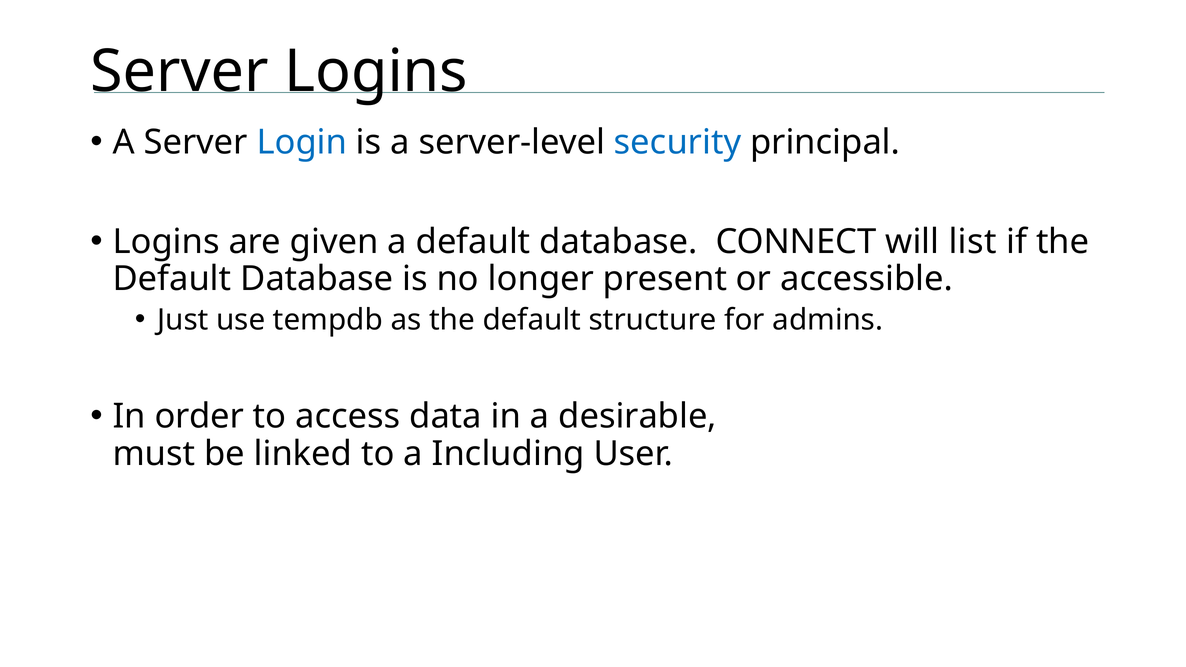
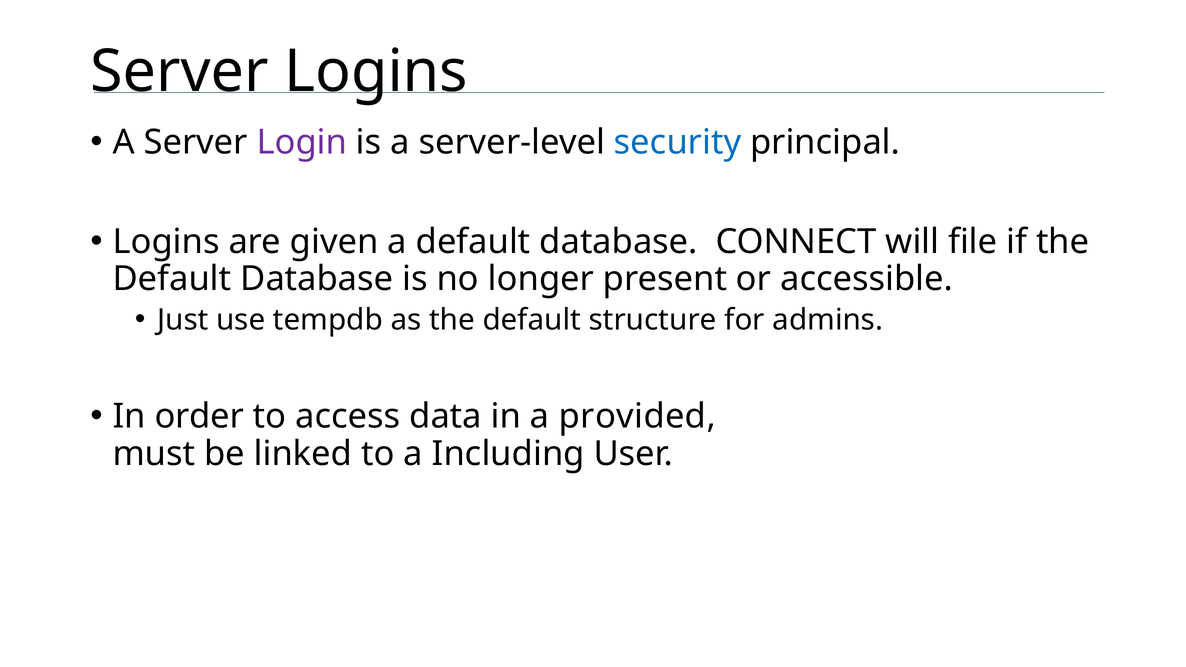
Login colour: blue -> purple
list: list -> file
desirable: desirable -> provided
